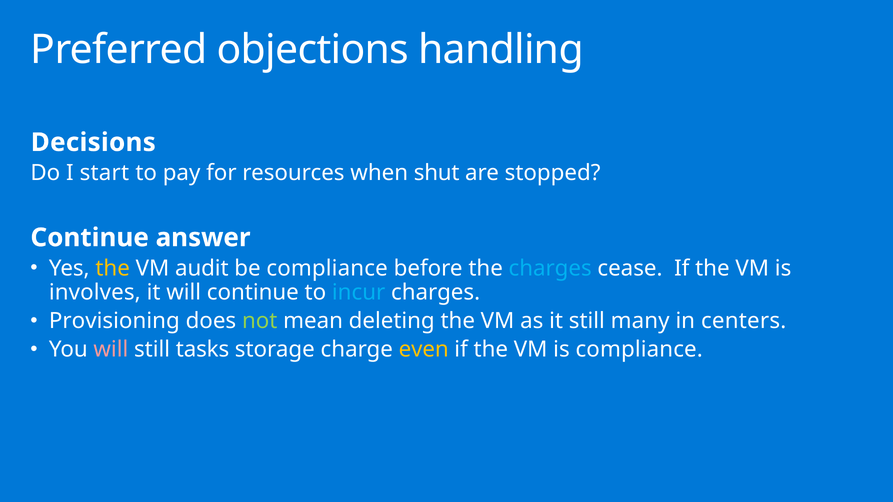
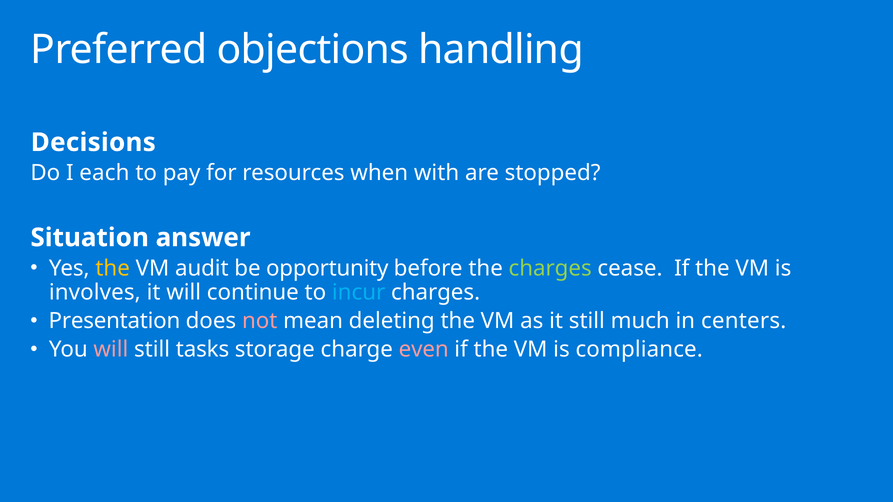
start: start -> each
shut: shut -> with
Continue at (90, 238): Continue -> Situation
be compliance: compliance -> opportunity
charges at (550, 268) colour: light blue -> light green
Provisioning: Provisioning -> Presentation
not colour: light green -> pink
many: many -> much
even colour: yellow -> pink
